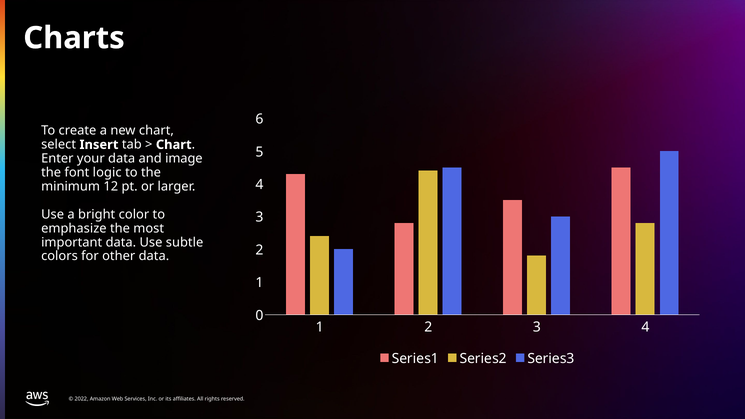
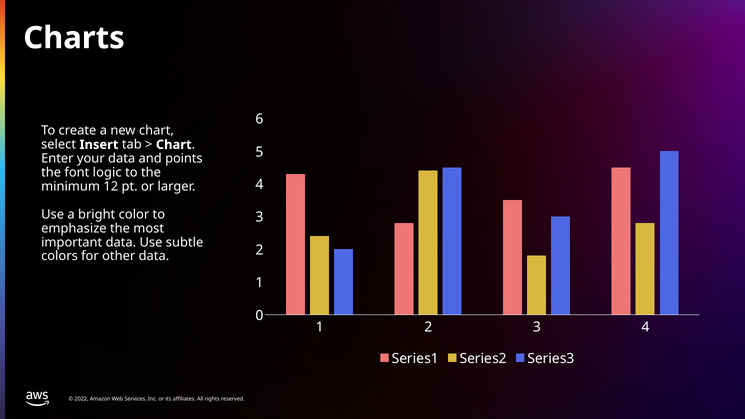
image: image -> points
